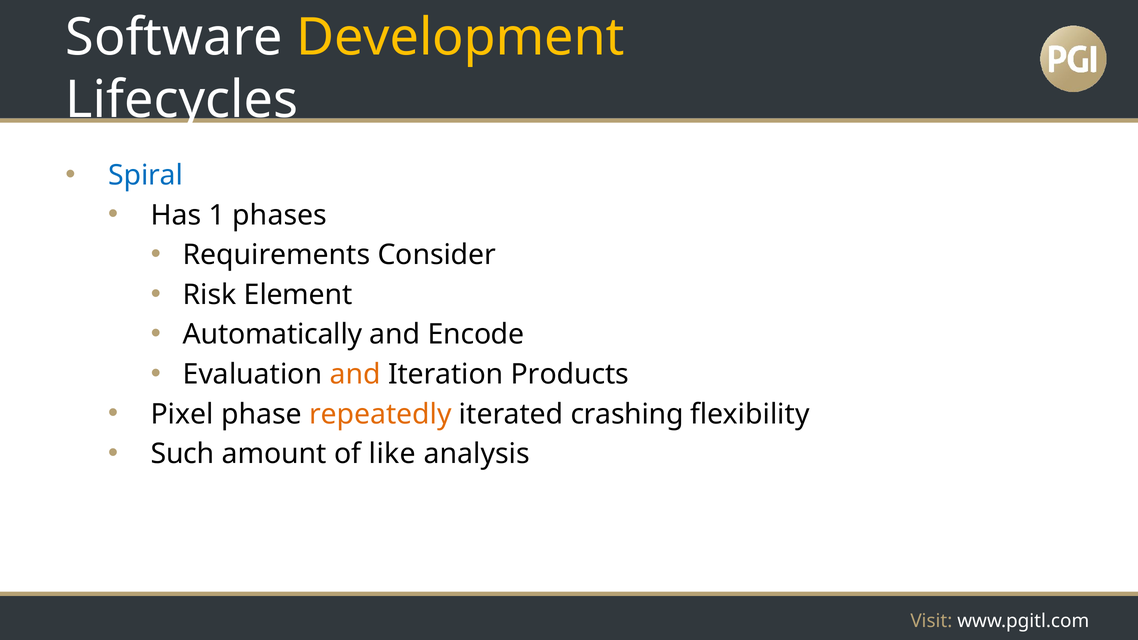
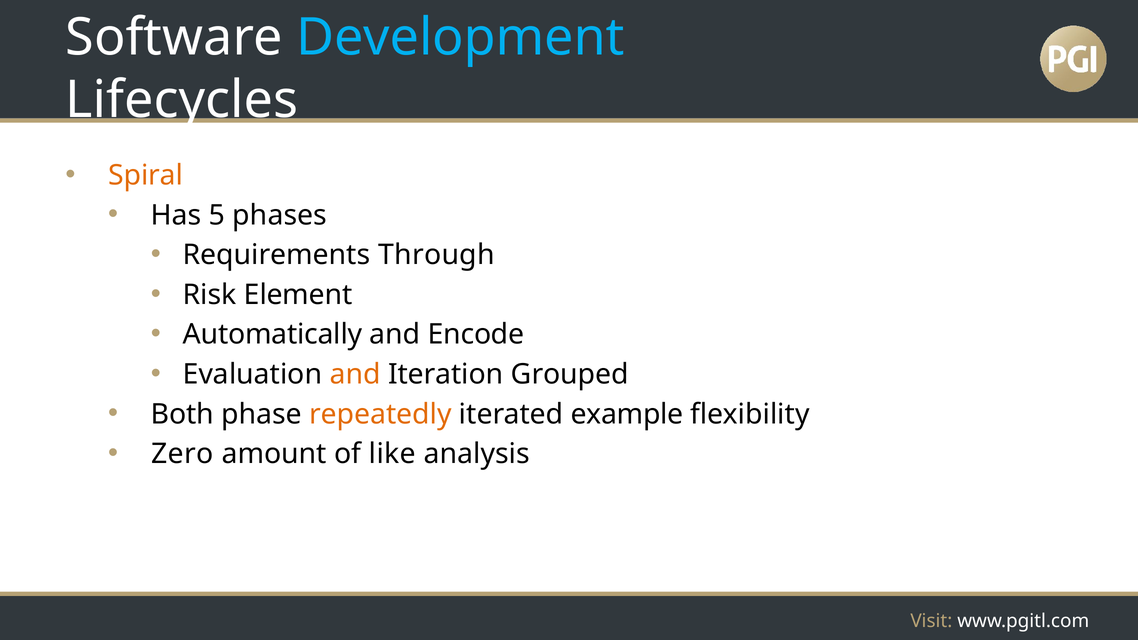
Development colour: yellow -> light blue
Spiral colour: blue -> orange
1: 1 -> 5
Consider: Consider -> Through
Products: Products -> Grouped
Pixel: Pixel -> Both
crashing: crashing -> example
Such: Such -> Zero
